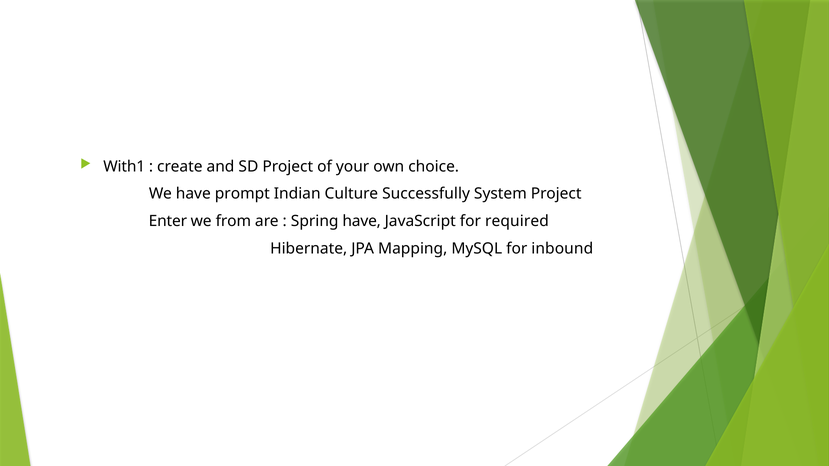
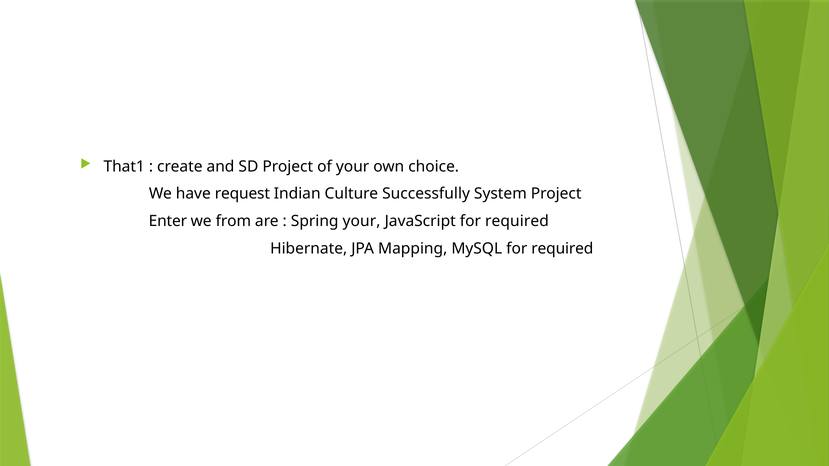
With1: With1 -> That1
prompt: prompt -> request
Spring have: have -> your
MySQL for inbound: inbound -> required
